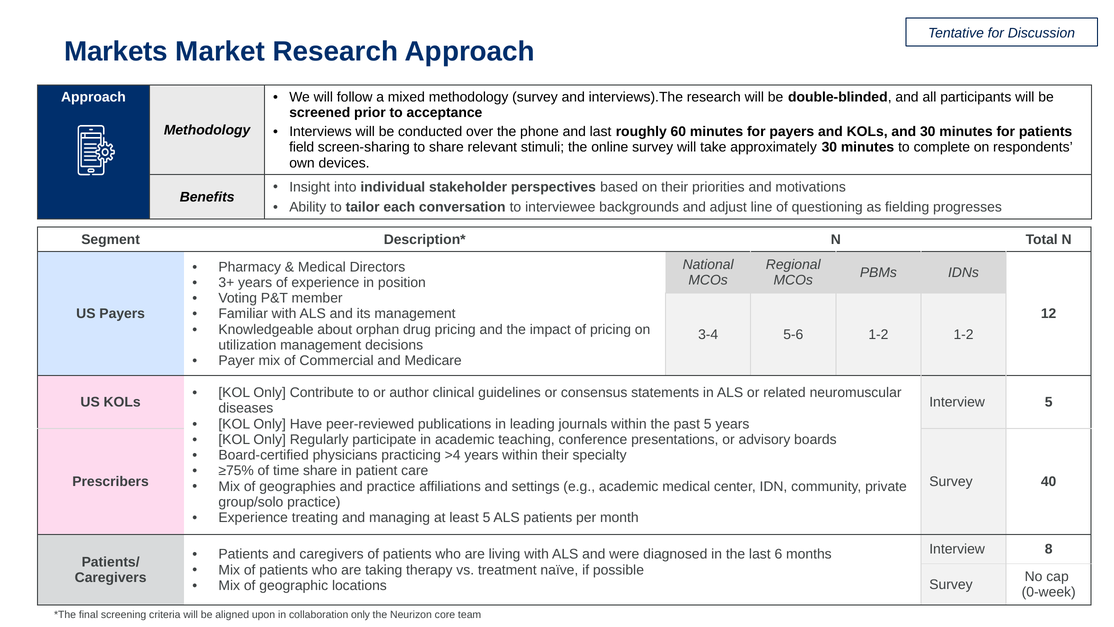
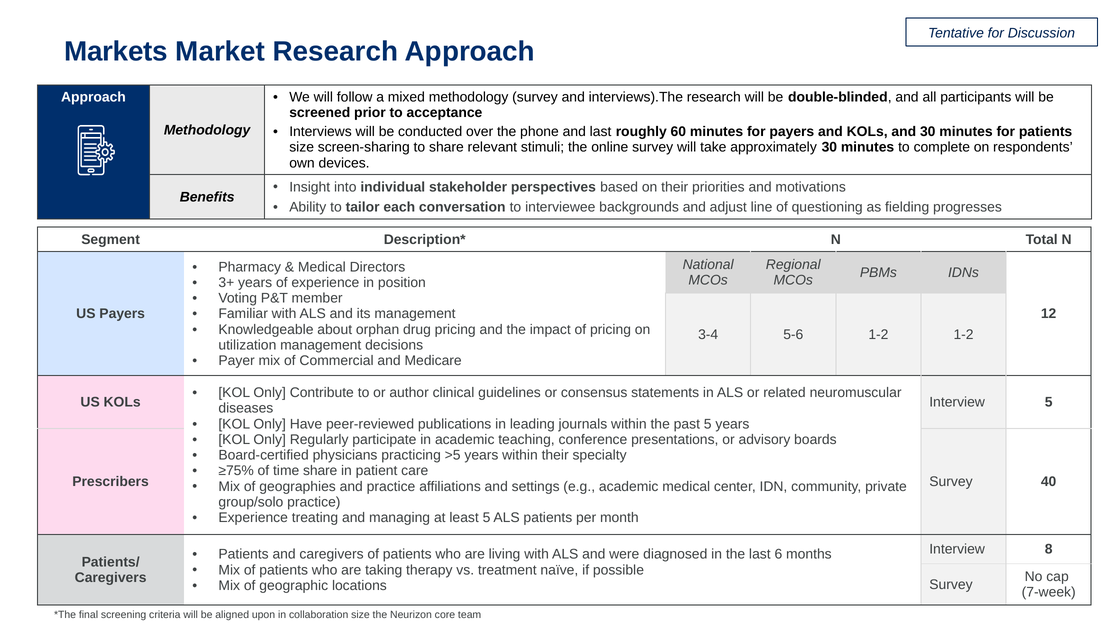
field at (302, 147): field -> size
>4: >4 -> >5
0-week: 0-week -> 7-week
collaboration only: only -> size
